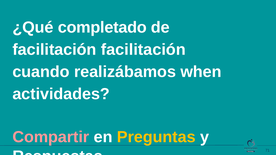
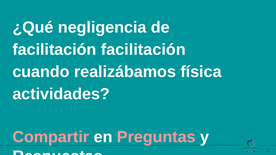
completado: completado -> negligencia
when: when -> física
Preguntas colour: yellow -> pink
